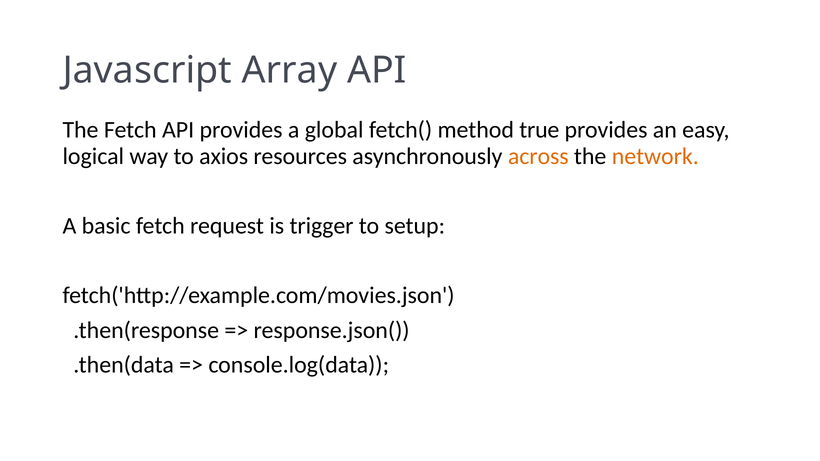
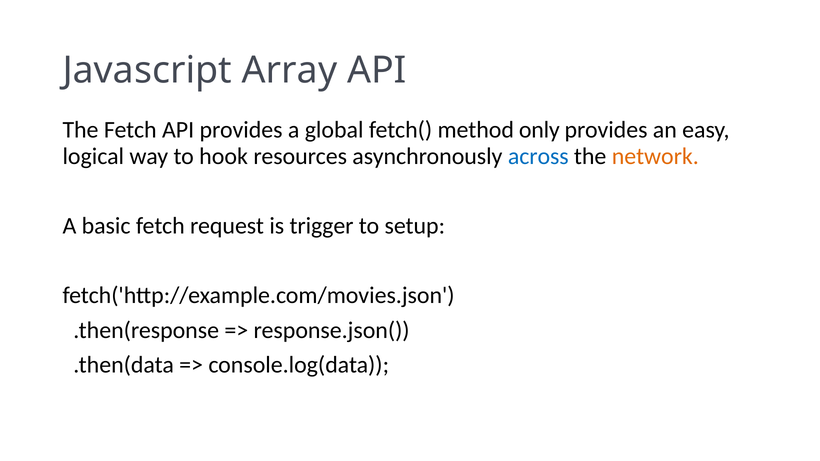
true: true -> only
axios: axios -> hook
across colour: orange -> blue
